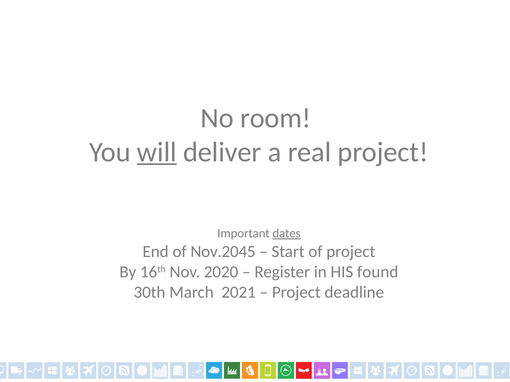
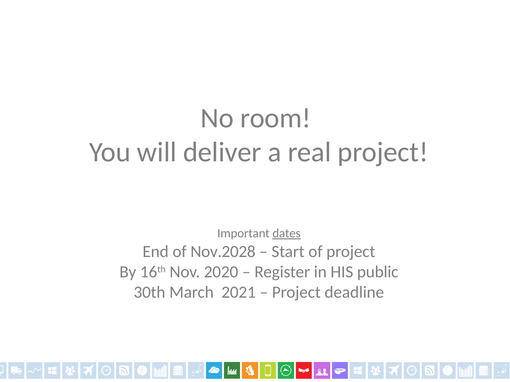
will underline: present -> none
Nov.2045: Nov.2045 -> Nov.2028
found: found -> public
